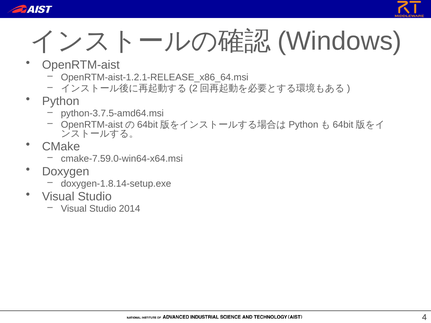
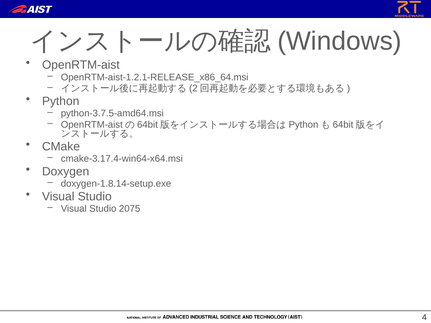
cmake-7.59.0-win64-x64.msi: cmake-7.59.0-win64-x64.msi -> cmake-3.17.4-win64-x64.msi
2014: 2014 -> 2075
